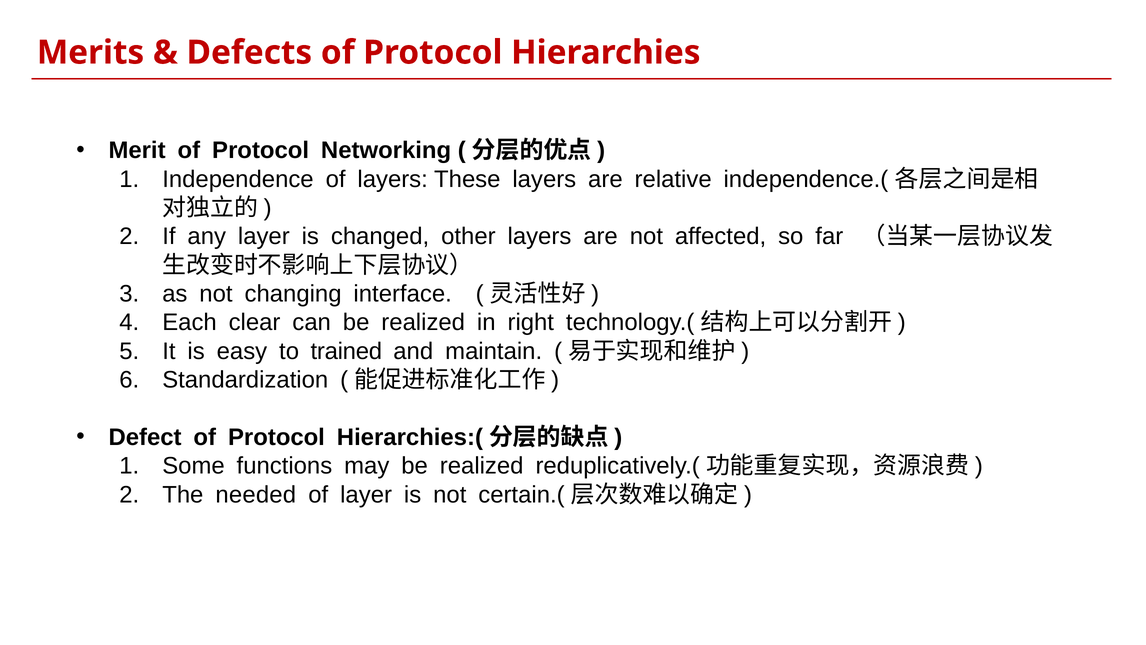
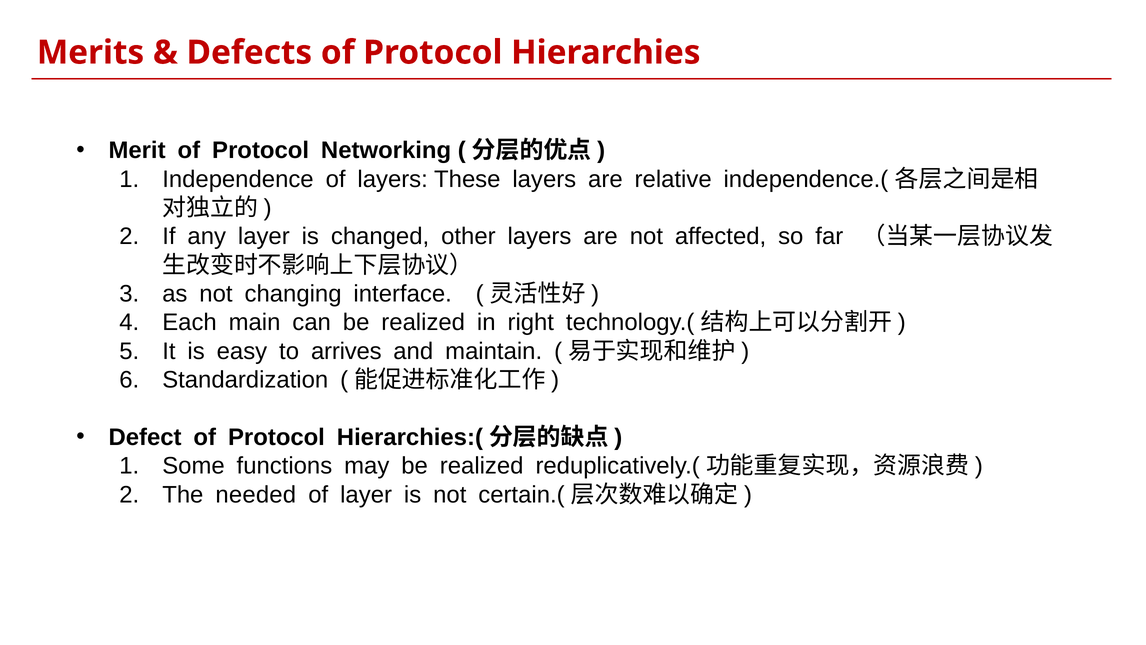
clear: clear -> main
trained: trained -> arrives
